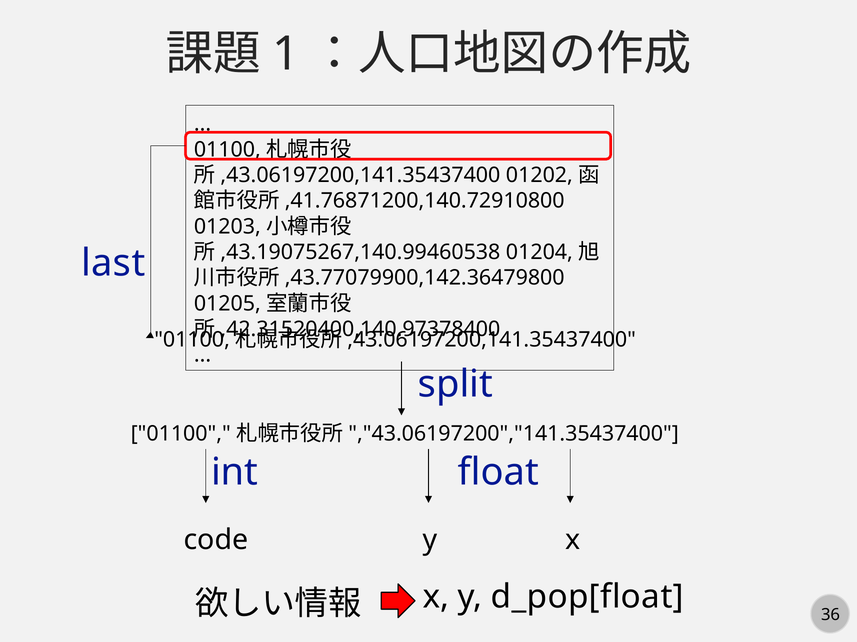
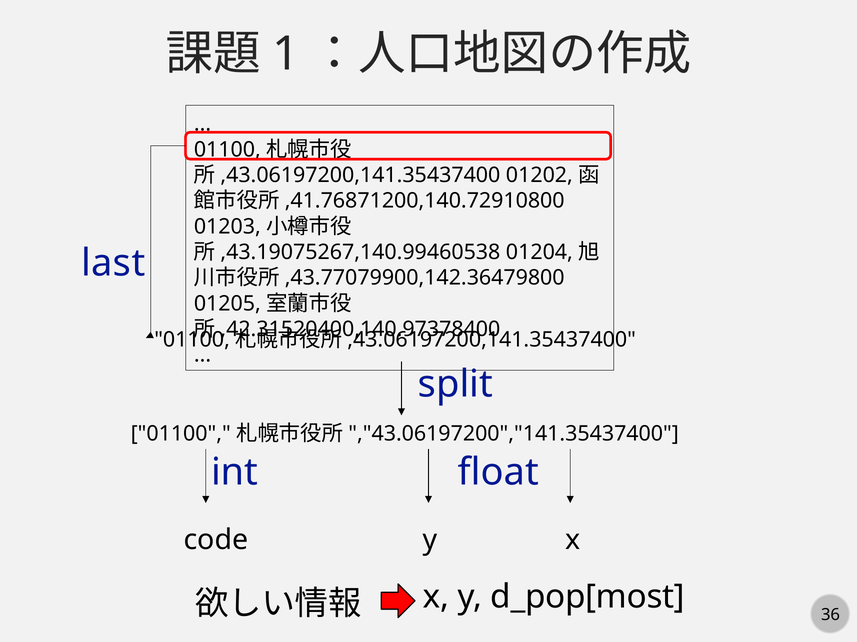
d_pop[float: d_pop[float -> d_pop[most
